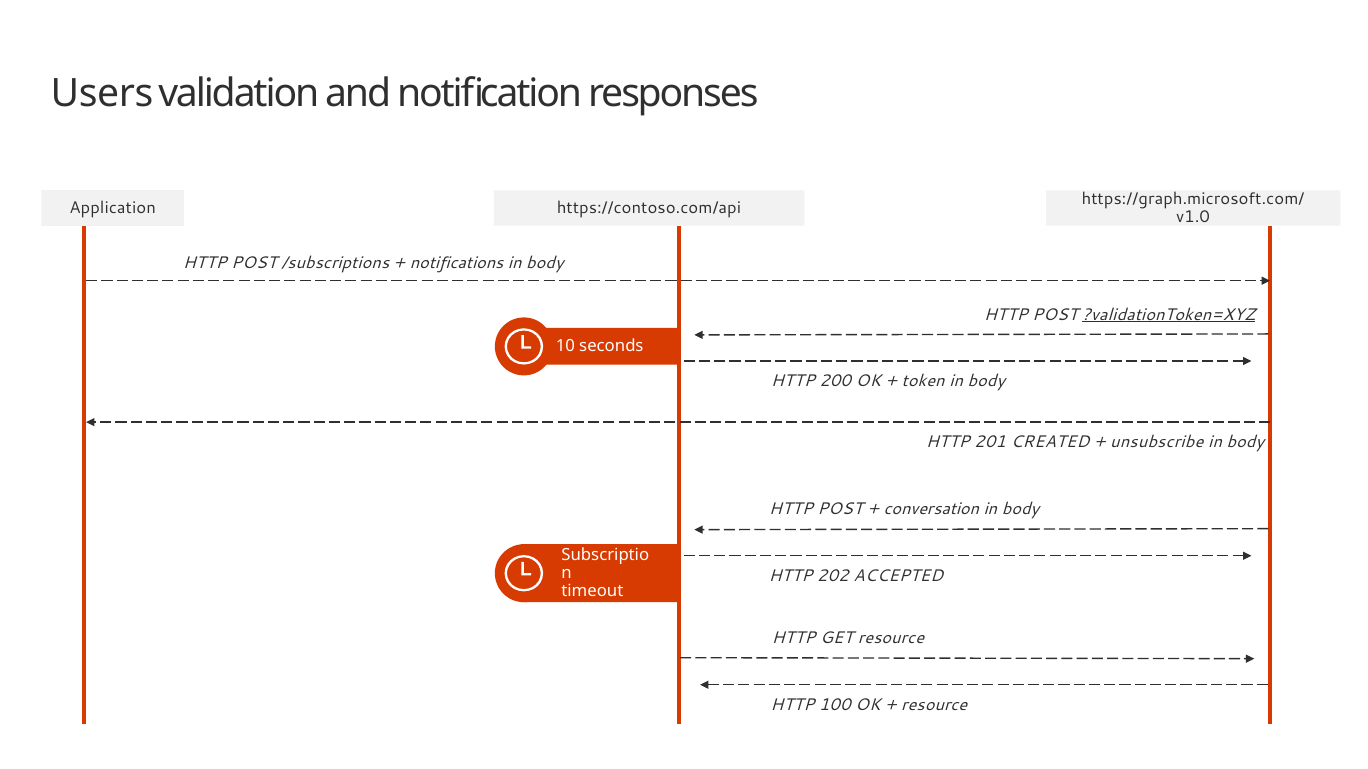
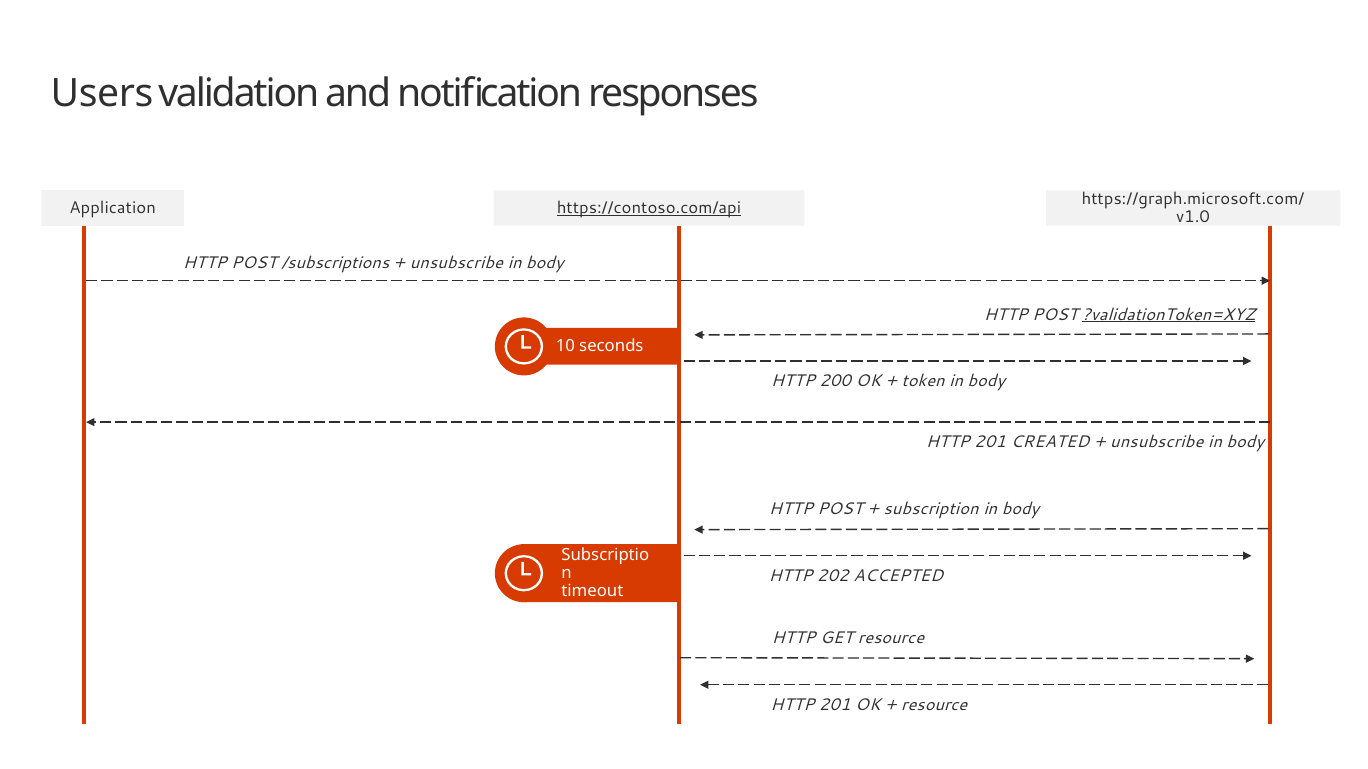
https://contoso.com/api underline: none -> present
notifications at (457, 263): notifications -> unsubscribe
conversation: conversation -> subscription
100 at (835, 705): 100 -> 201
